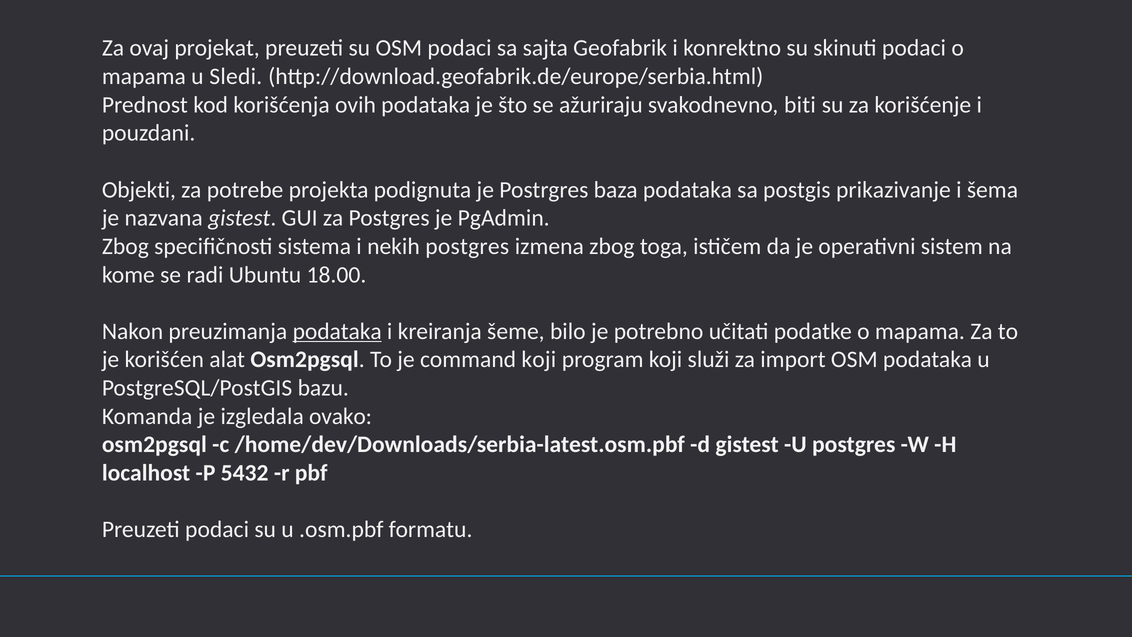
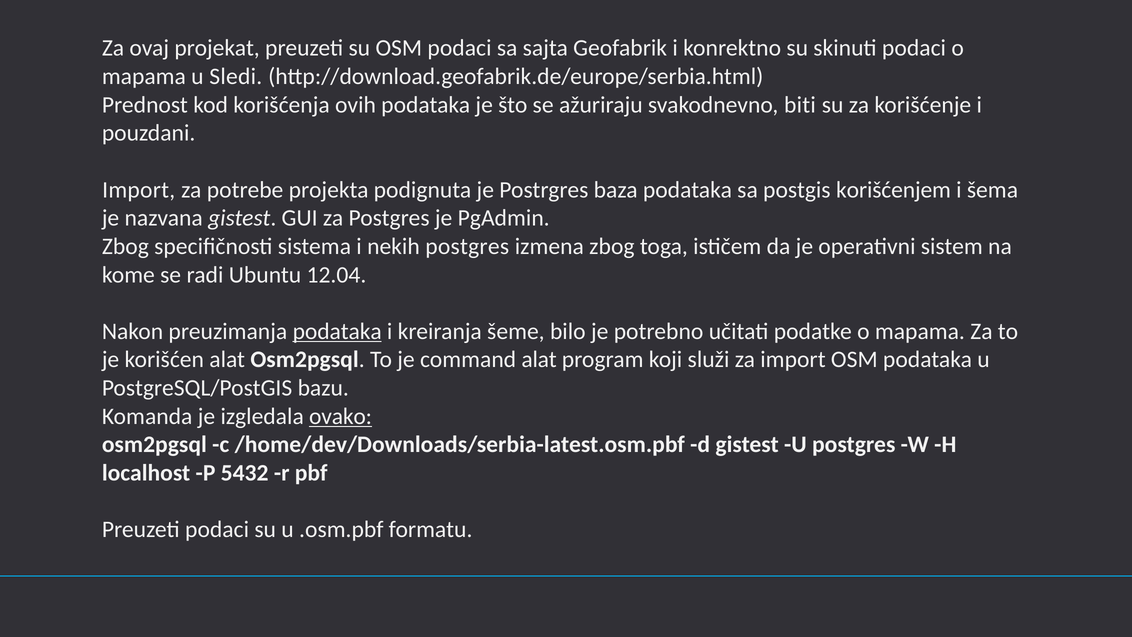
Objekti at (139, 190): Objekti -> Import
prikazivanje: prikazivanje -> korišćenjem
18.00: 18.00 -> 12.04
command koji: koji -> alat
ovako underline: none -> present
